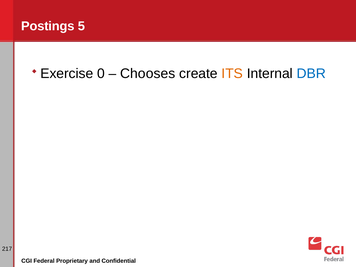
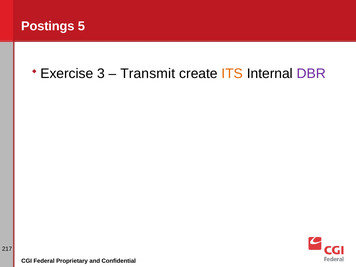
0: 0 -> 3
Chooses: Chooses -> Transmit
DBR colour: blue -> purple
